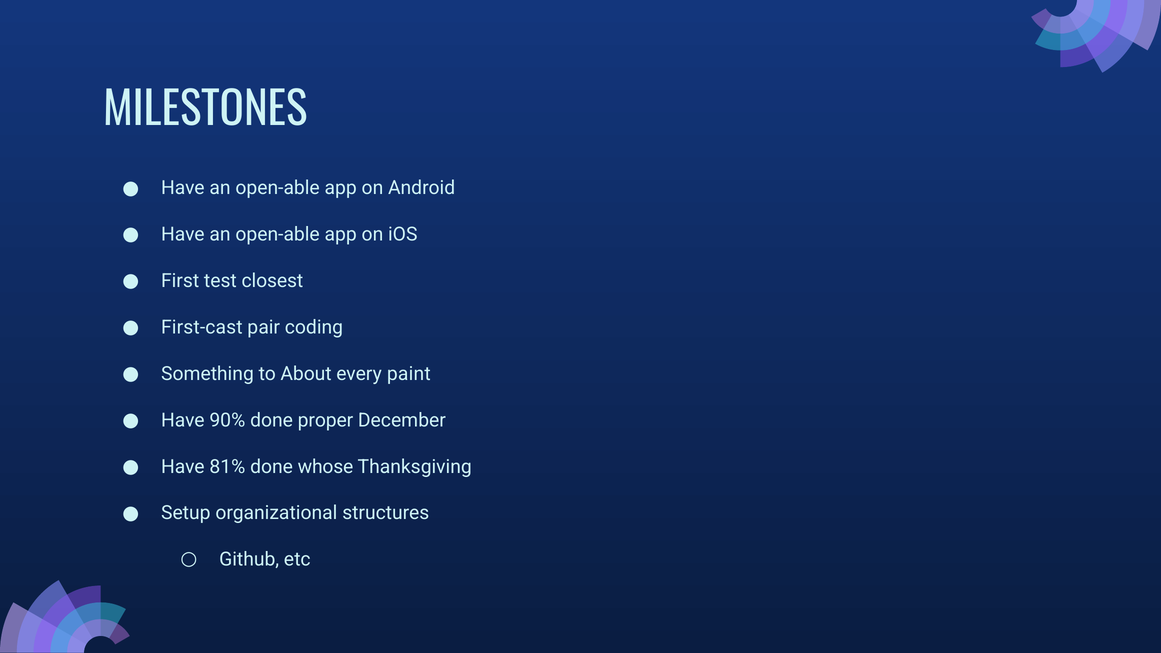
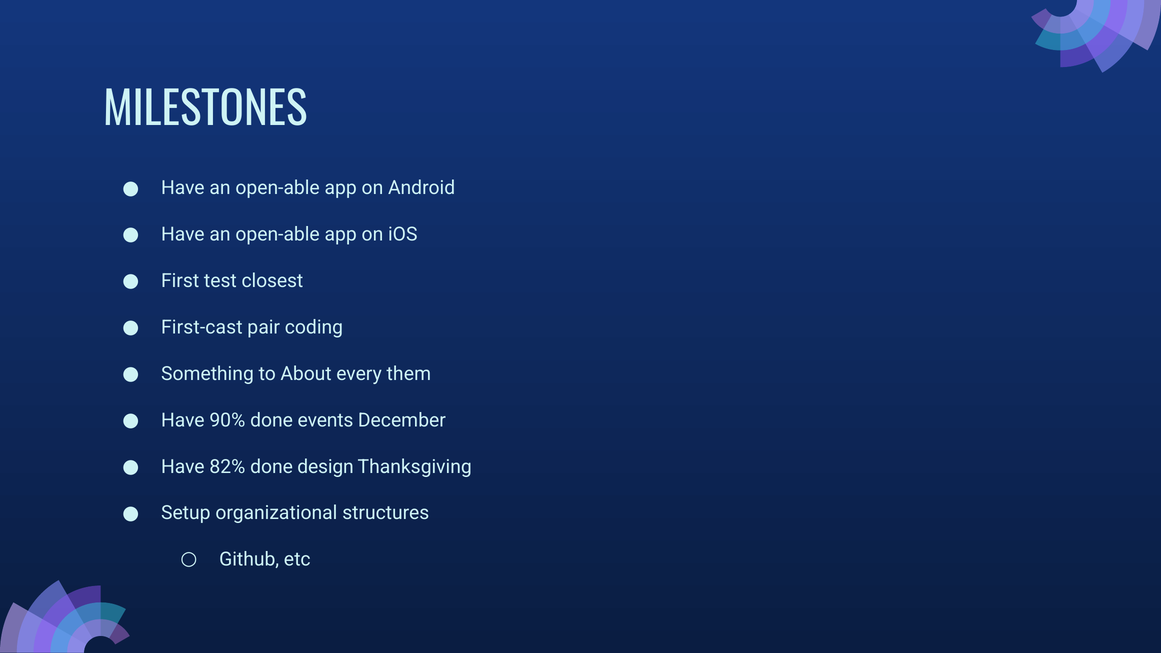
paint: paint -> them
proper: proper -> events
81%: 81% -> 82%
whose: whose -> design
